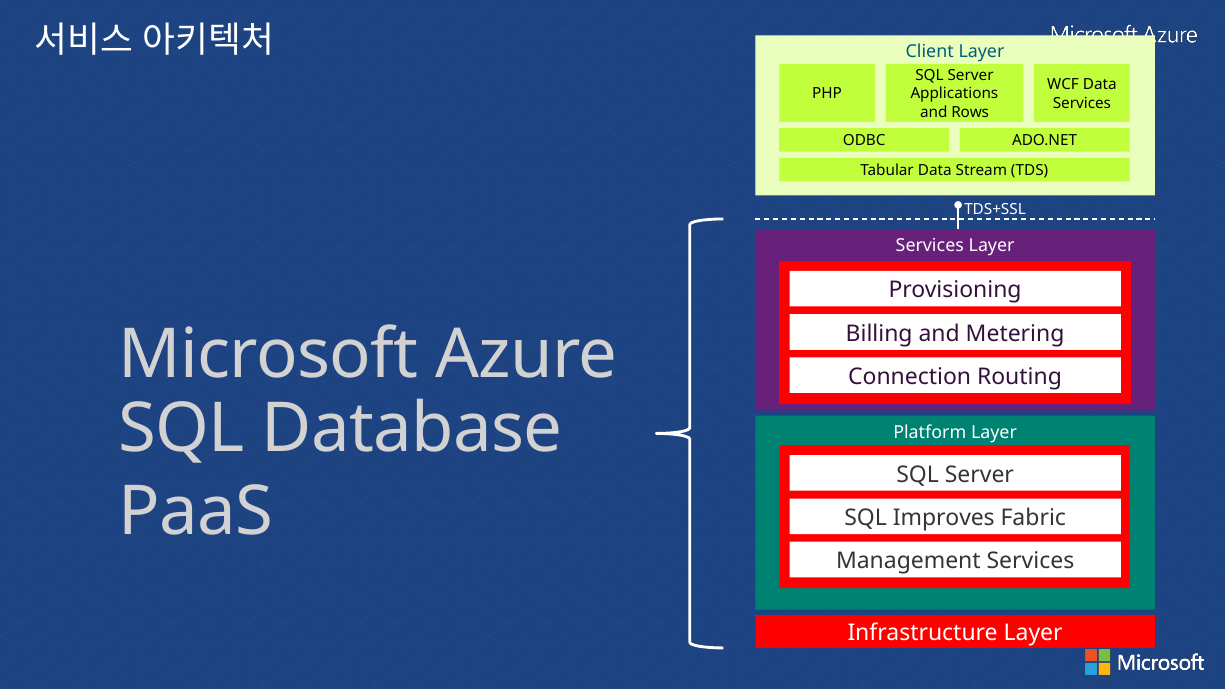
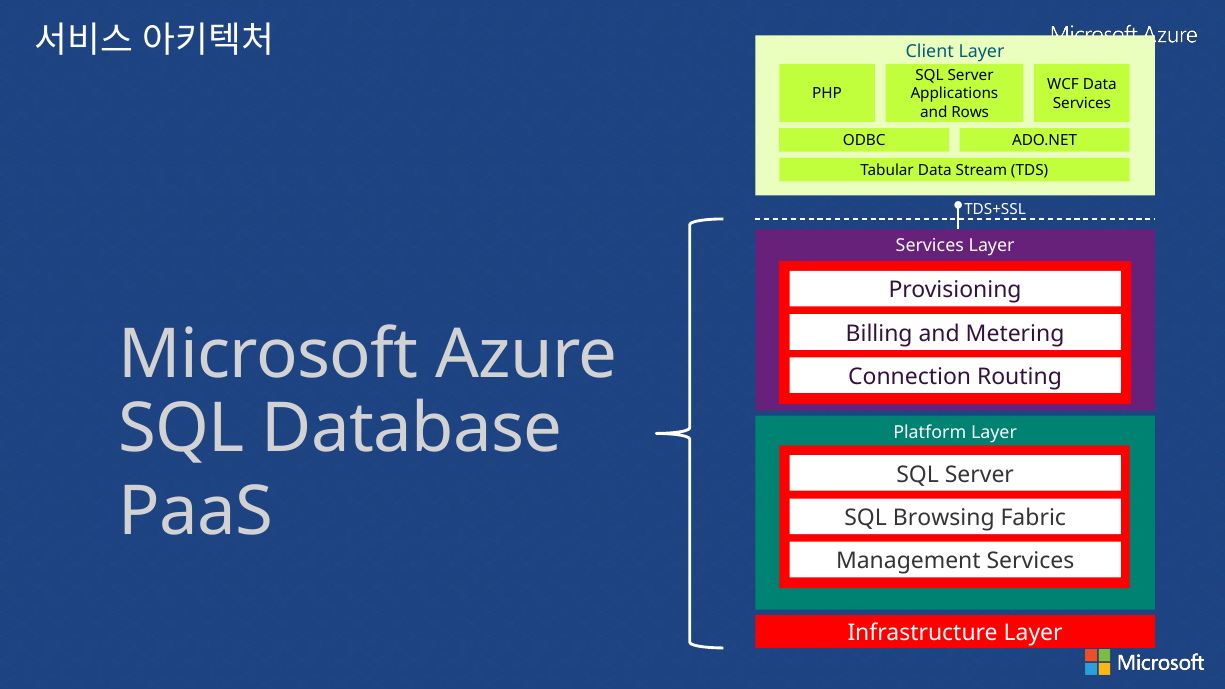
Improves: Improves -> Browsing
